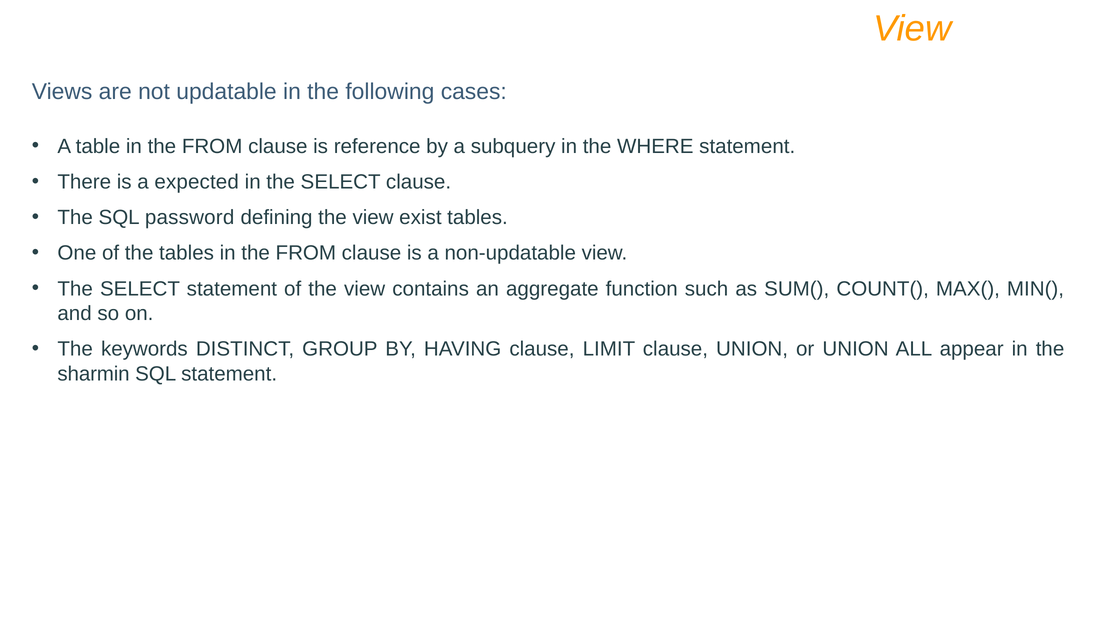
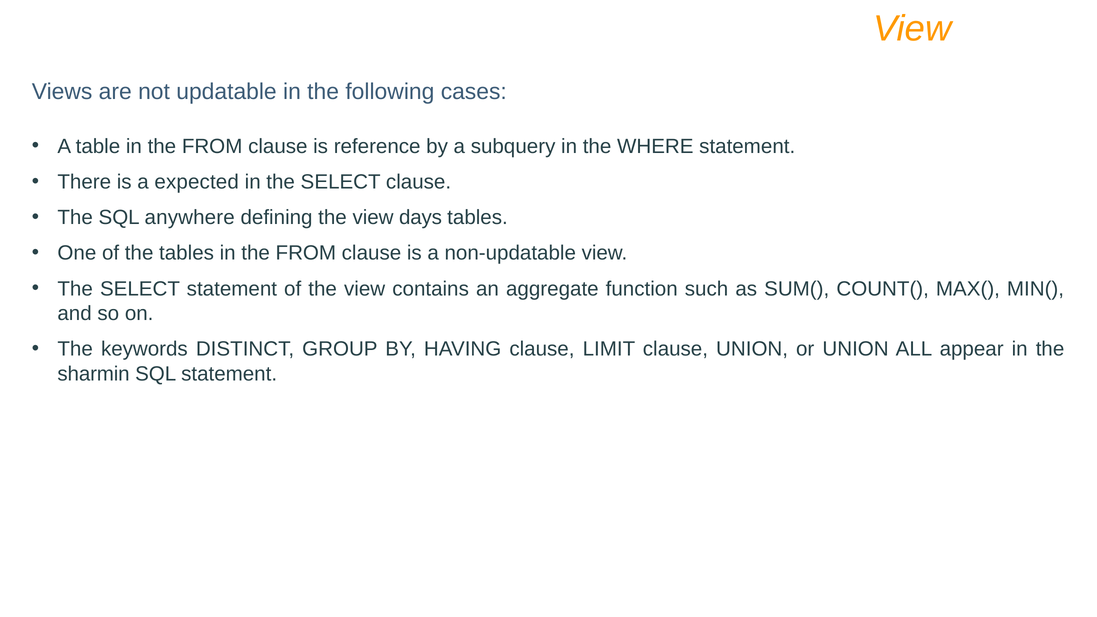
password: password -> anywhere
exist: exist -> days
